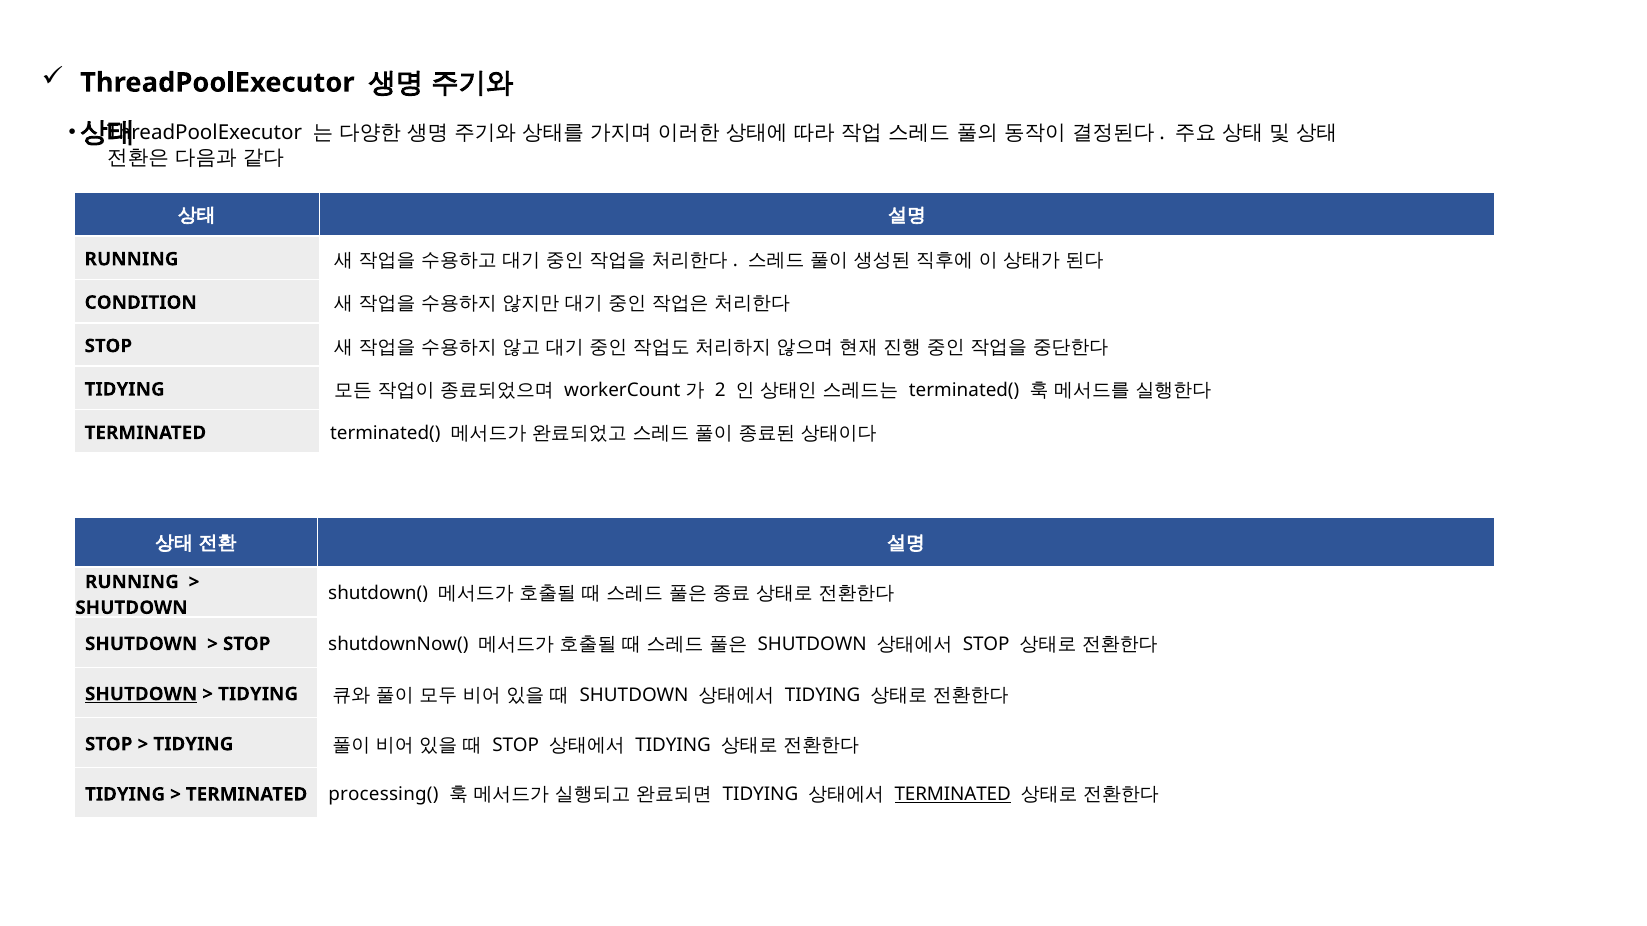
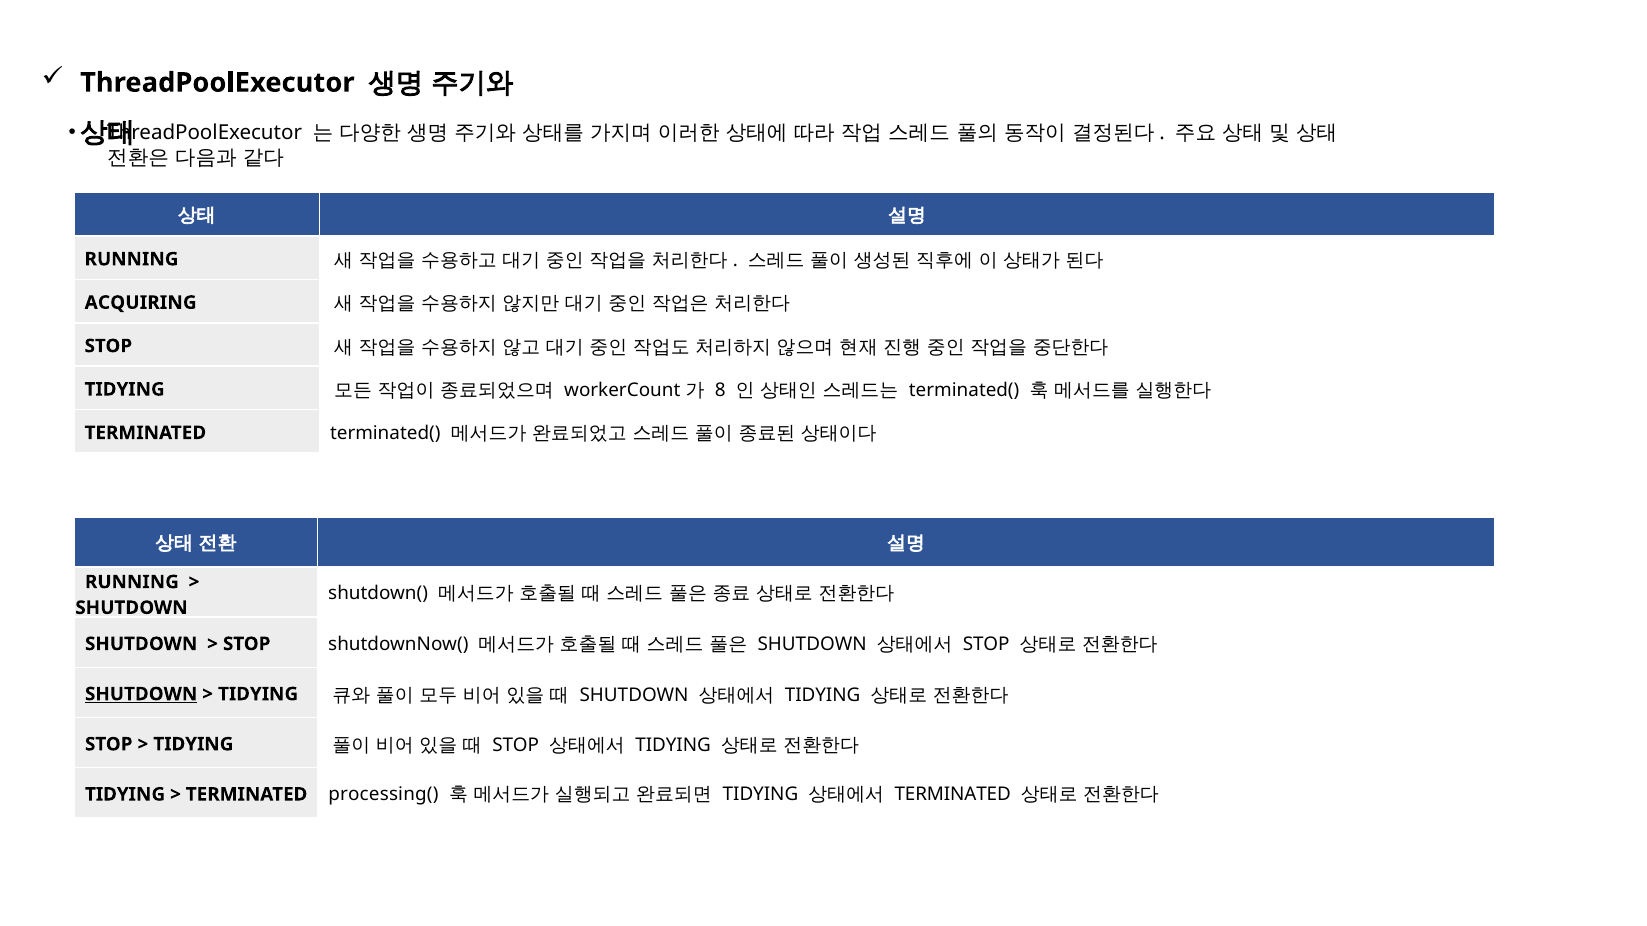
CONDITION: CONDITION -> ACQUIRING
2: 2 -> 8
TERMINATED at (953, 795) underline: present -> none
